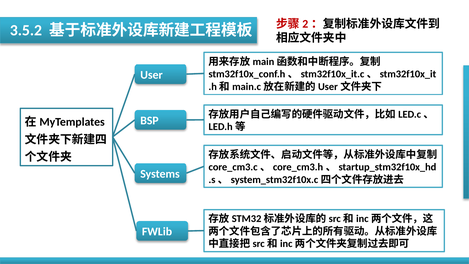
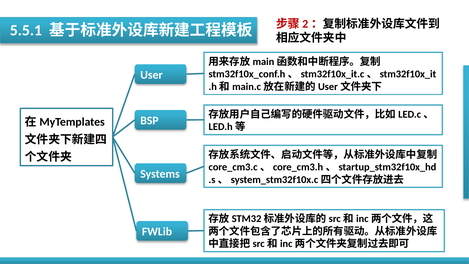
3.5.2: 3.5.2 -> 5.5.1
